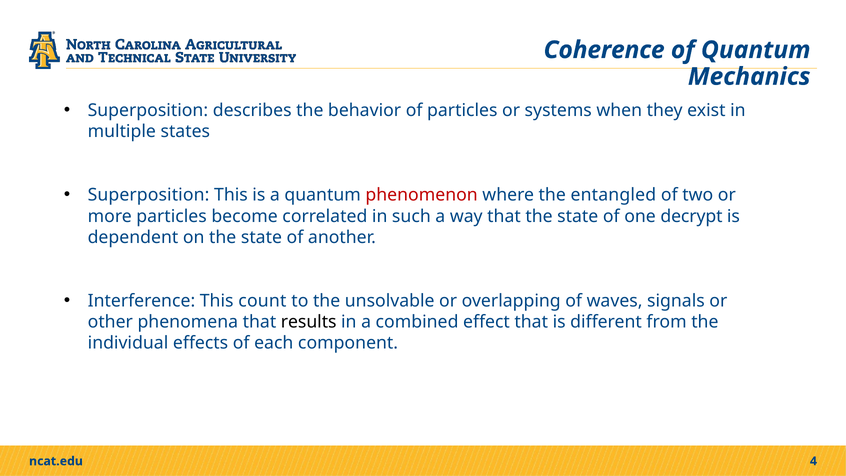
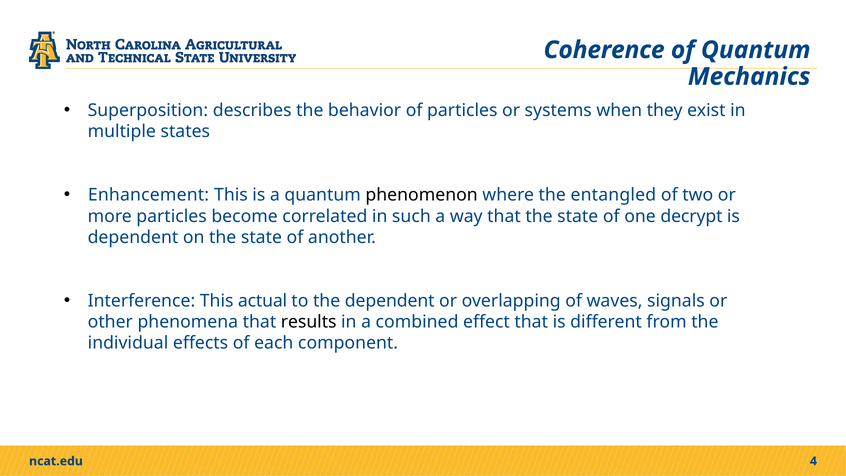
Superposition at (149, 195): Superposition -> Enhancement
phenomenon colour: red -> black
count: count -> actual
the unsolvable: unsolvable -> dependent
